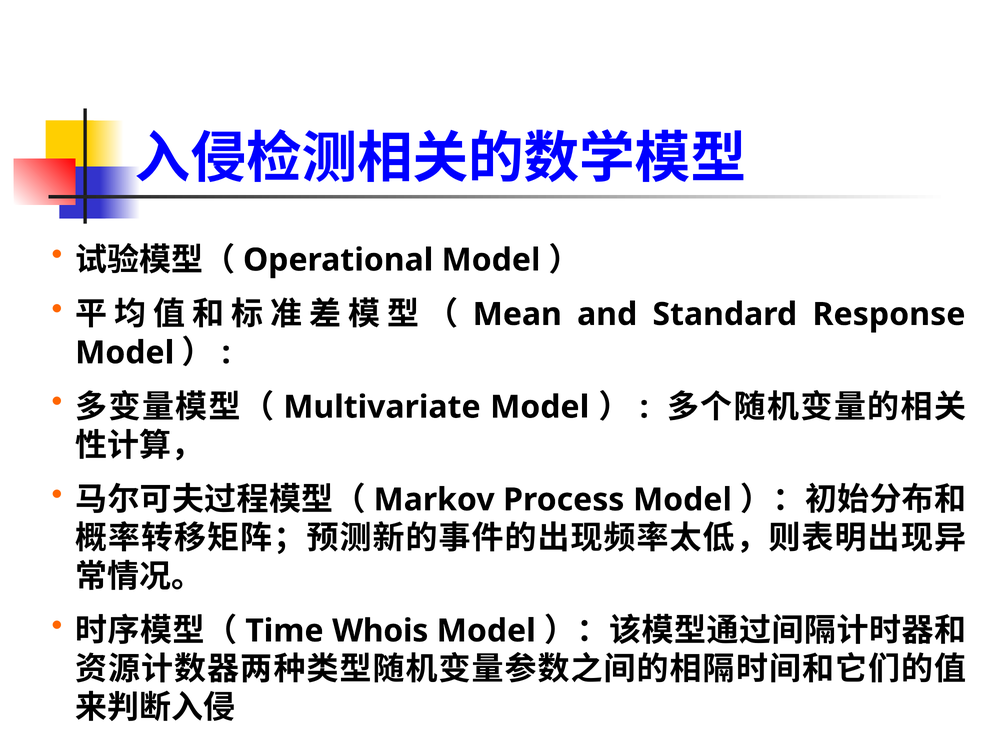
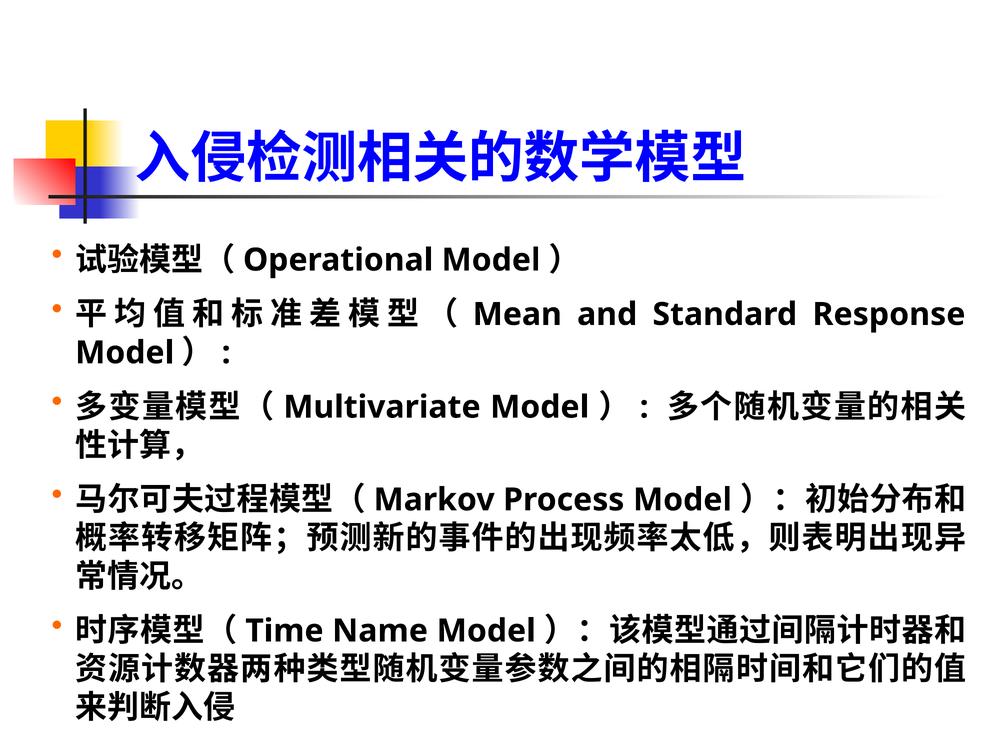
Whois: Whois -> Name
